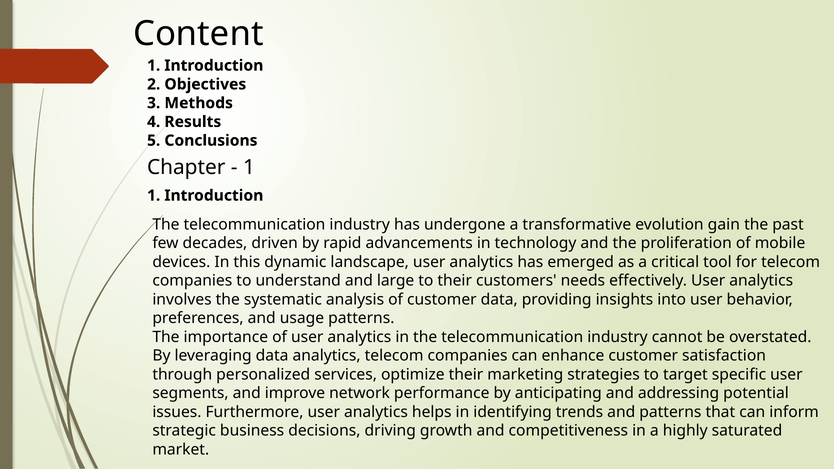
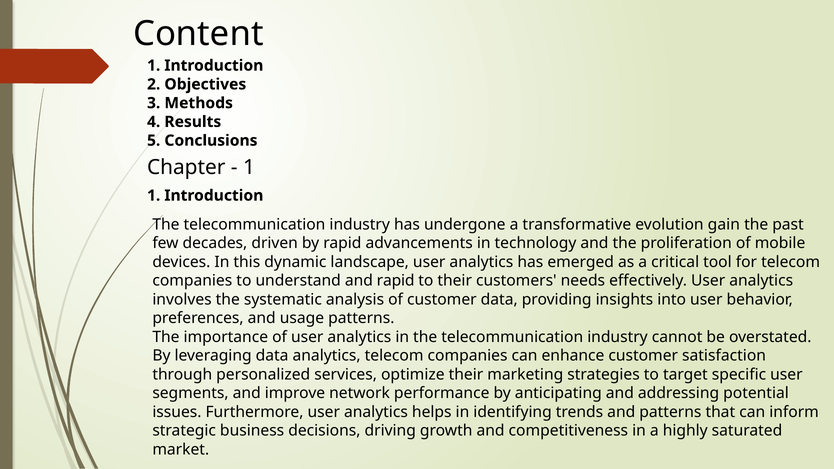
and large: large -> rapid
